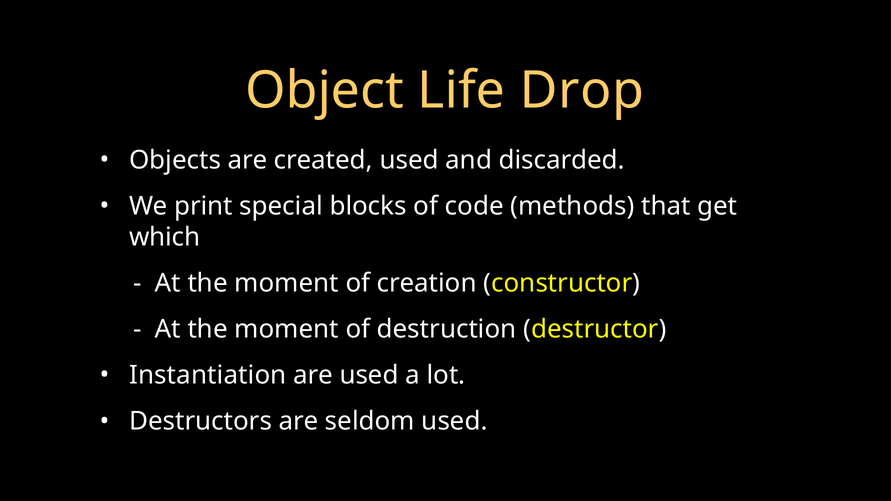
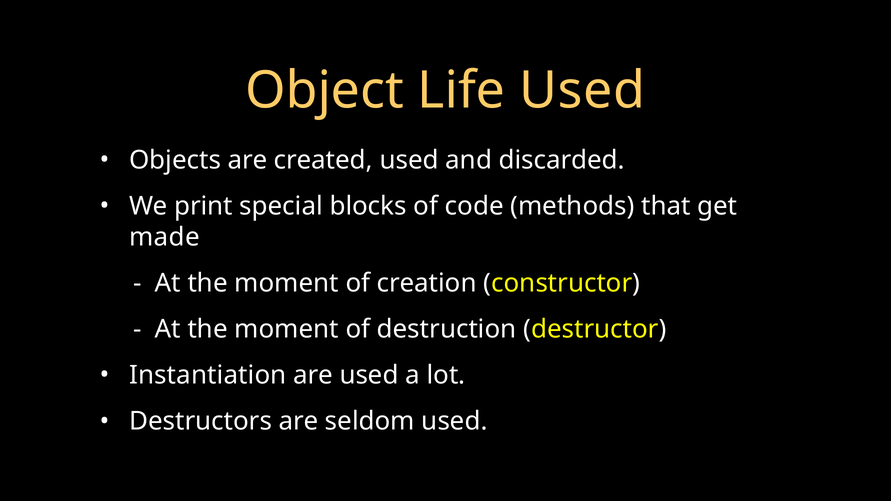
Life Drop: Drop -> Used
which: which -> made
